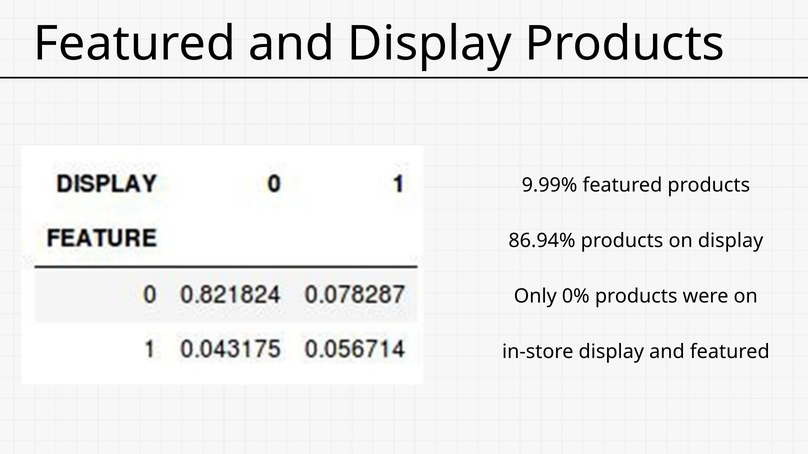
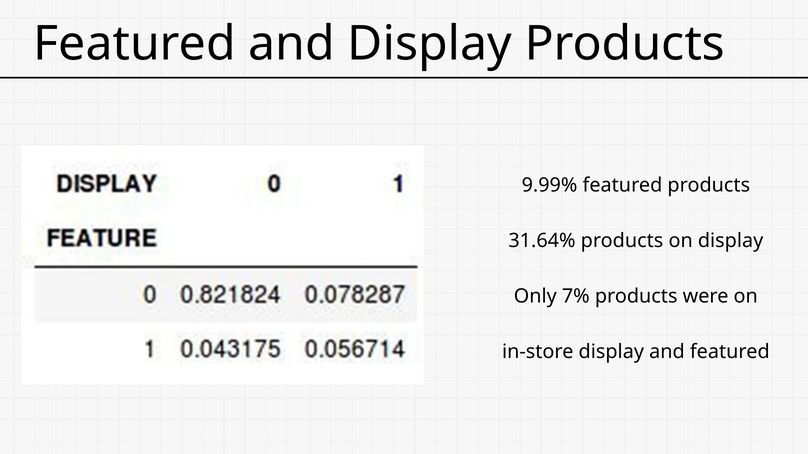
86.94%: 86.94% -> 31.64%
0%: 0% -> 7%
